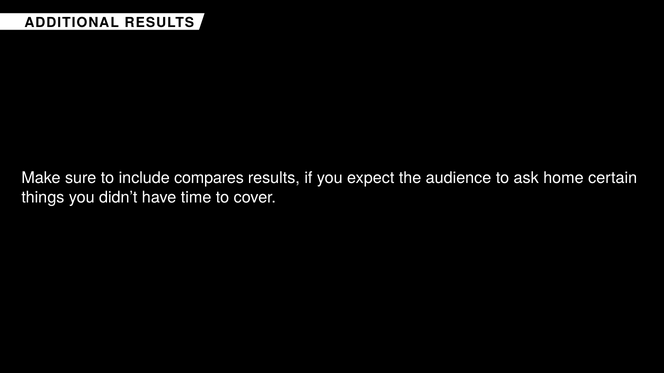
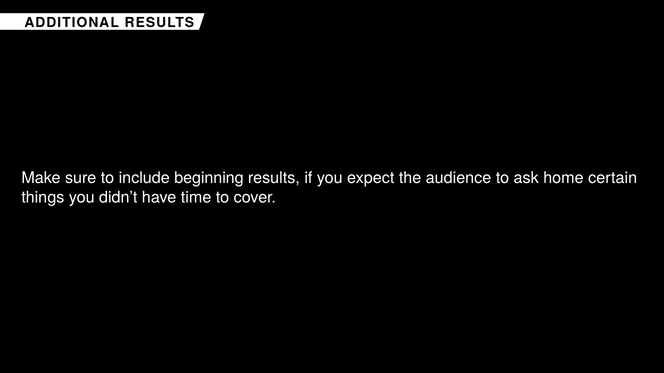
compares: compares -> beginning
